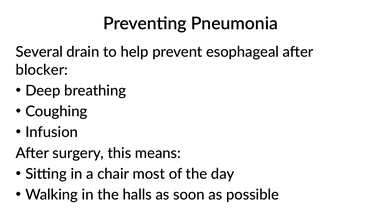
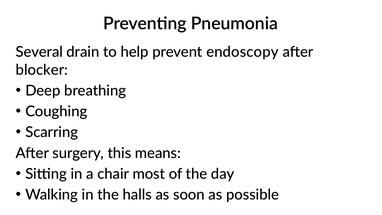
esophageal: esophageal -> endoscopy
Infusion: Infusion -> Scarring
